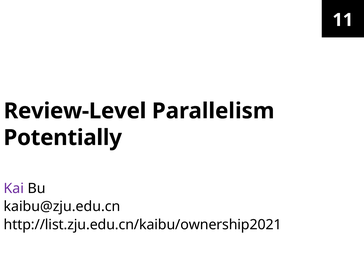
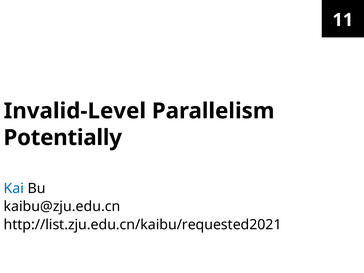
Review-Level: Review-Level -> Invalid-Level
Kai colour: purple -> blue
http://list.zju.edu.cn/kaibu/ownership2021: http://list.zju.edu.cn/kaibu/ownership2021 -> http://list.zju.edu.cn/kaibu/requested2021
